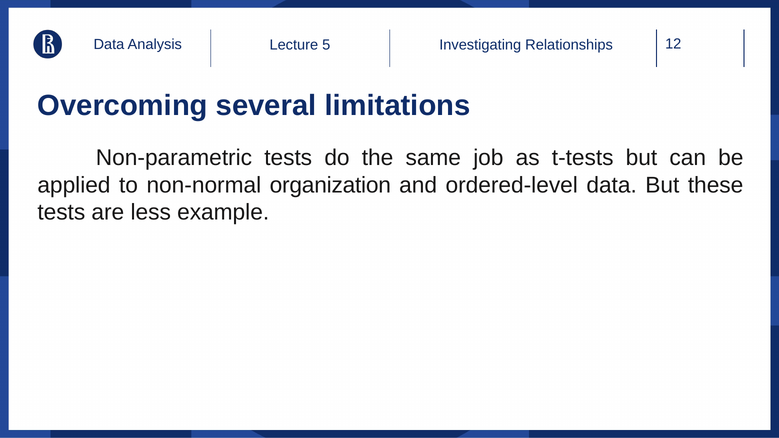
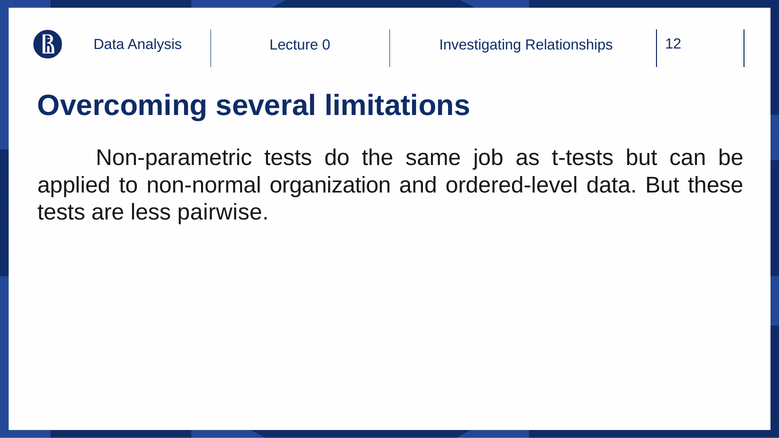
5: 5 -> 0
example: example -> pairwise
